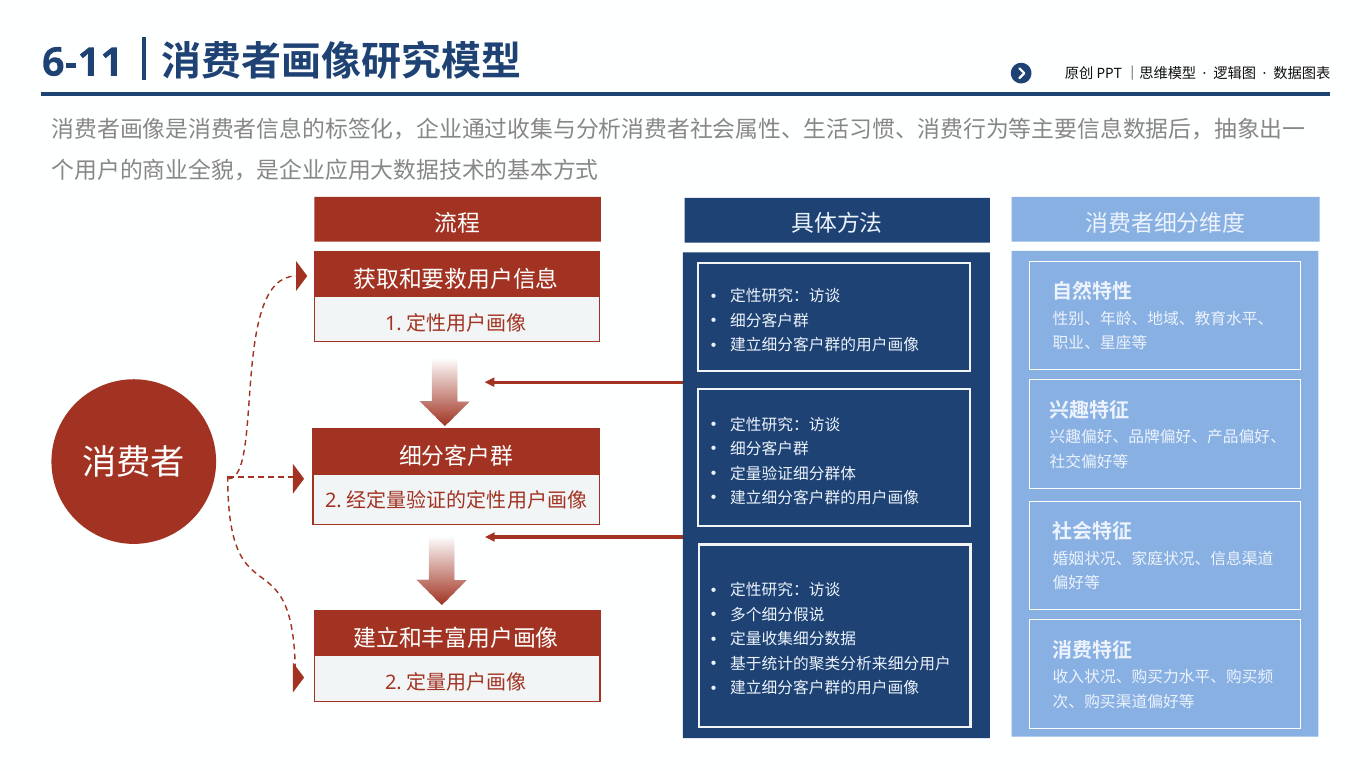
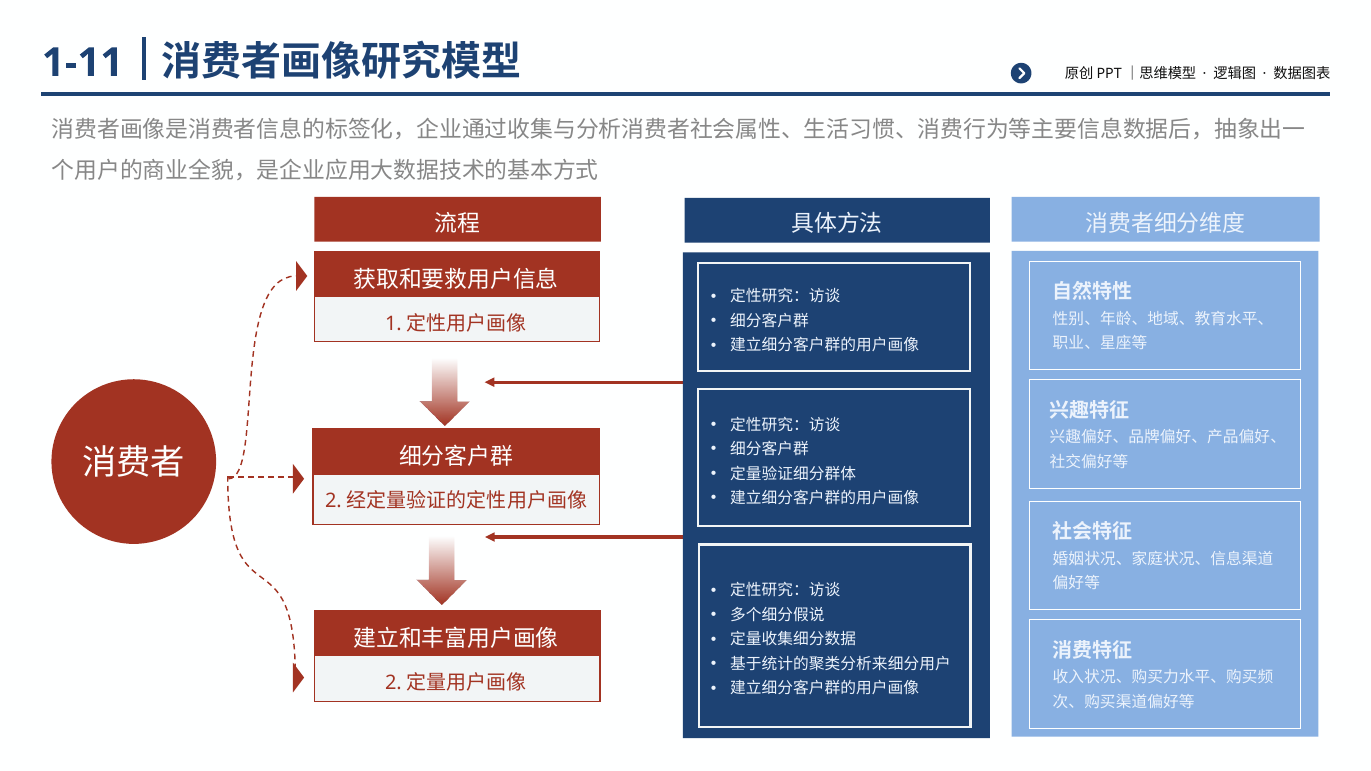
6-11: 6-11 -> 1-11
